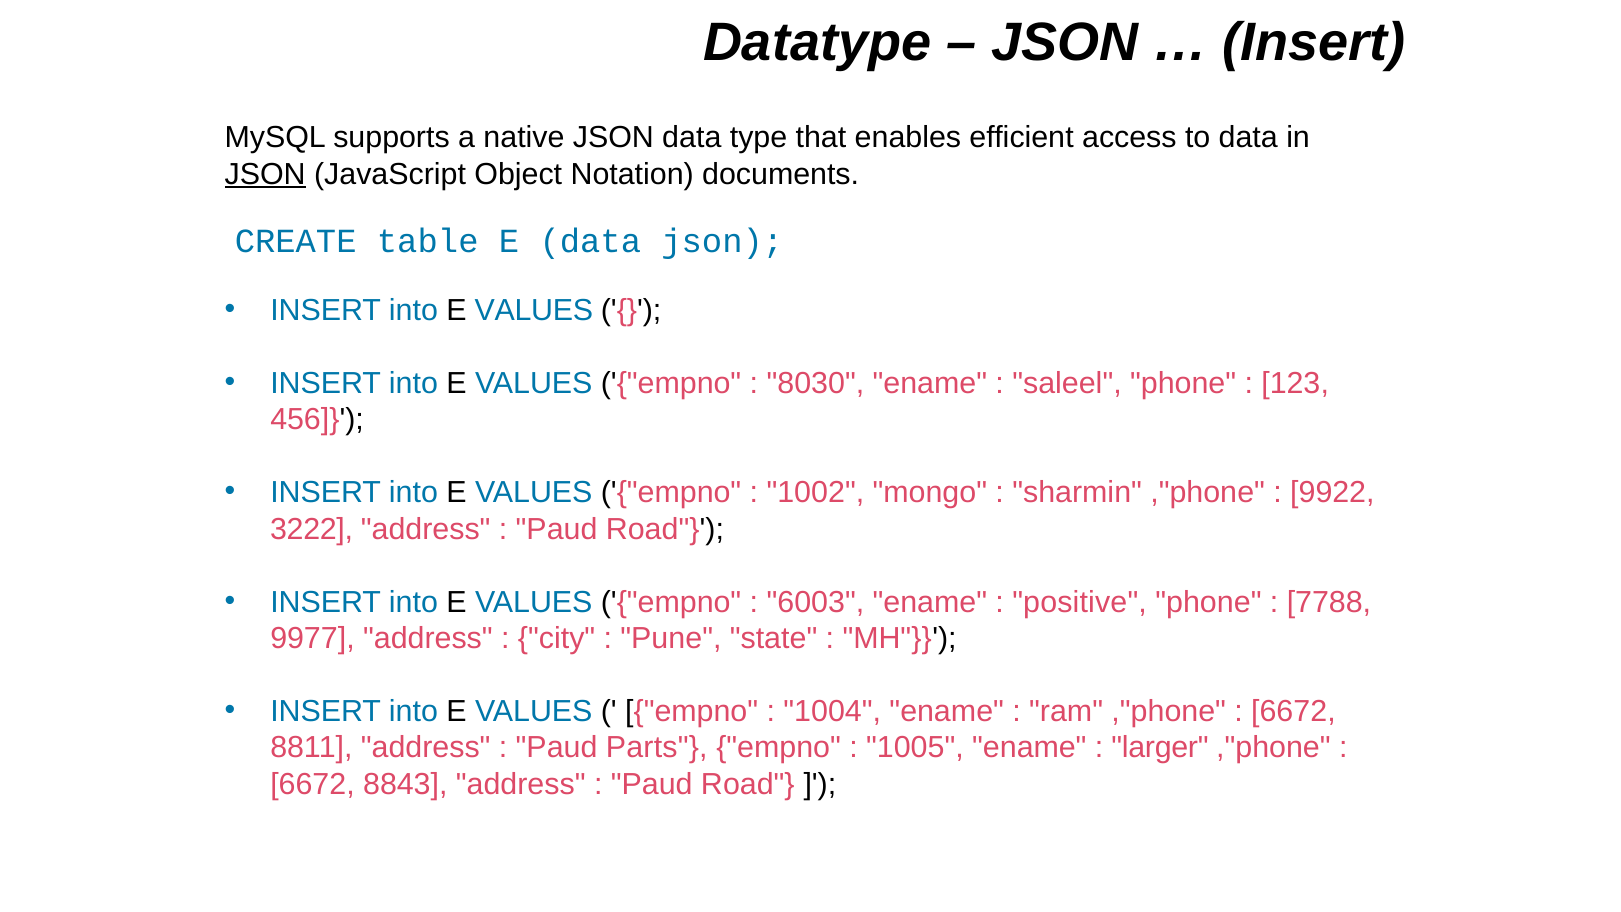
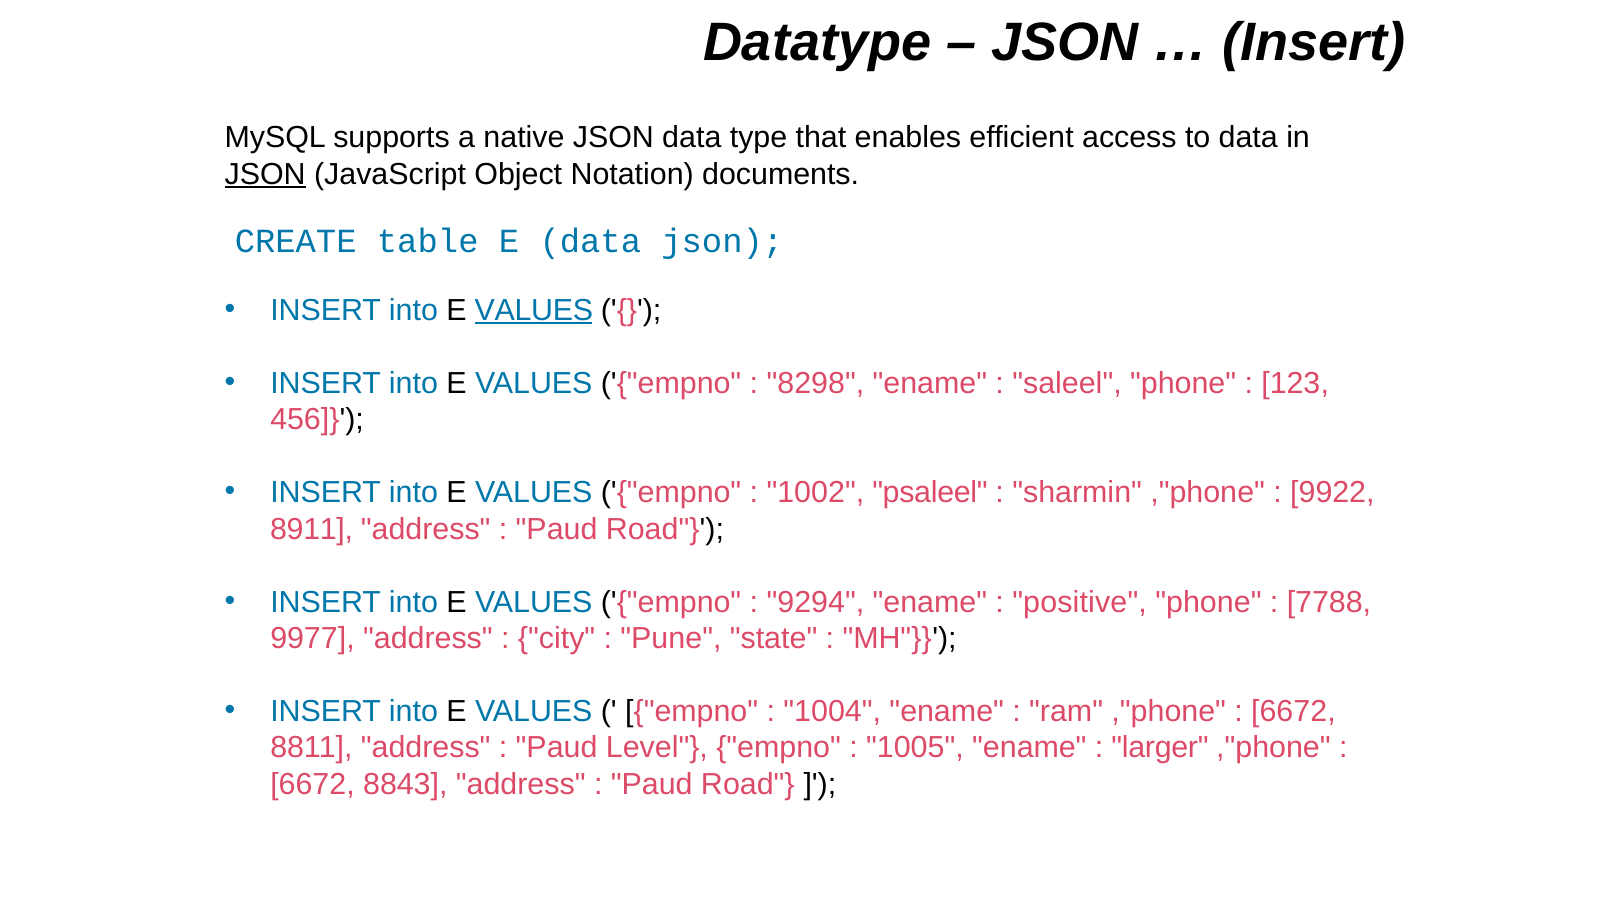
VALUES at (534, 310) underline: none -> present
8030: 8030 -> 8298
mongo: mongo -> psaleel
3222: 3222 -> 8911
6003: 6003 -> 9294
Parts: Parts -> Level
